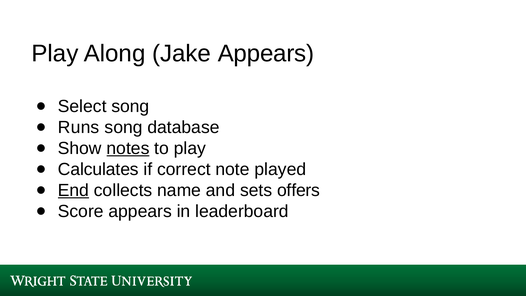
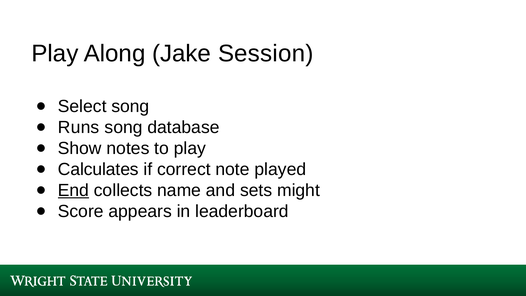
Jake Appears: Appears -> Session
notes underline: present -> none
offers: offers -> might
